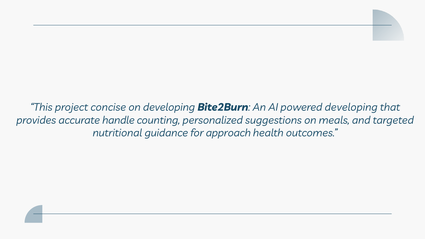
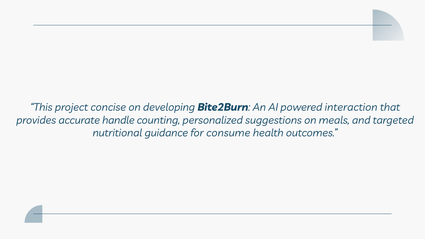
powered developing: developing -> interaction
approach: approach -> consume
